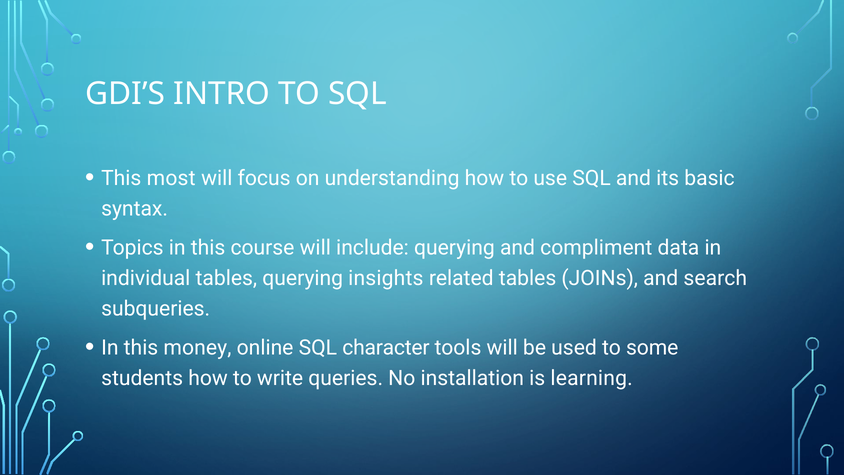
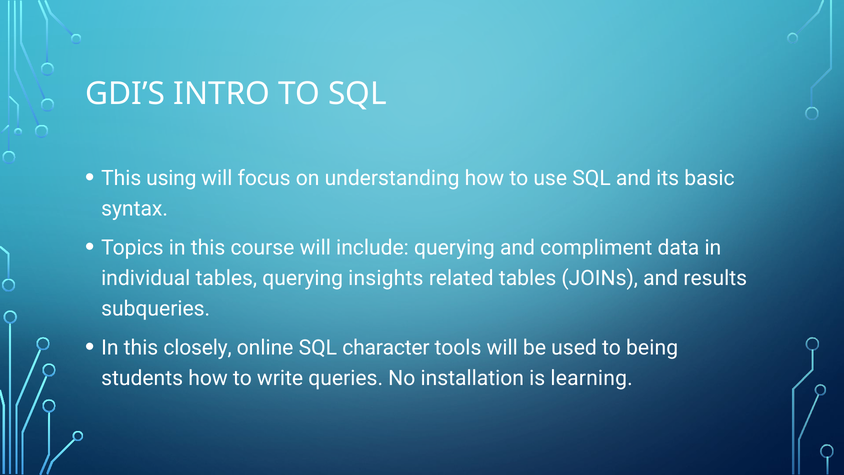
most: most -> using
search: search -> results
money: money -> closely
some: some -> being
